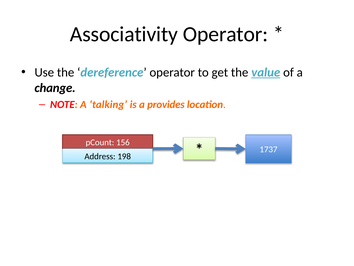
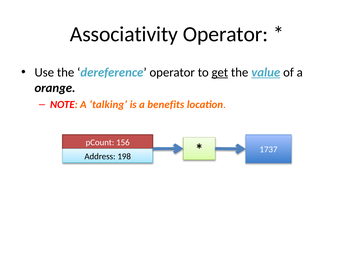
get underline: none -> present
change: change -> orange
provides: provides -> benefits
